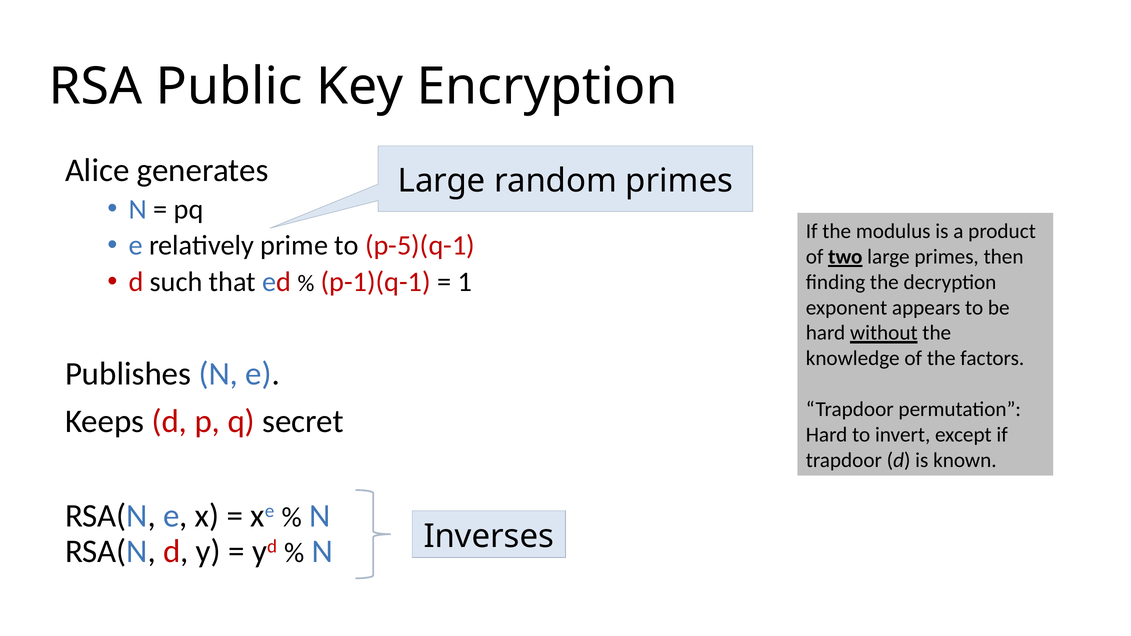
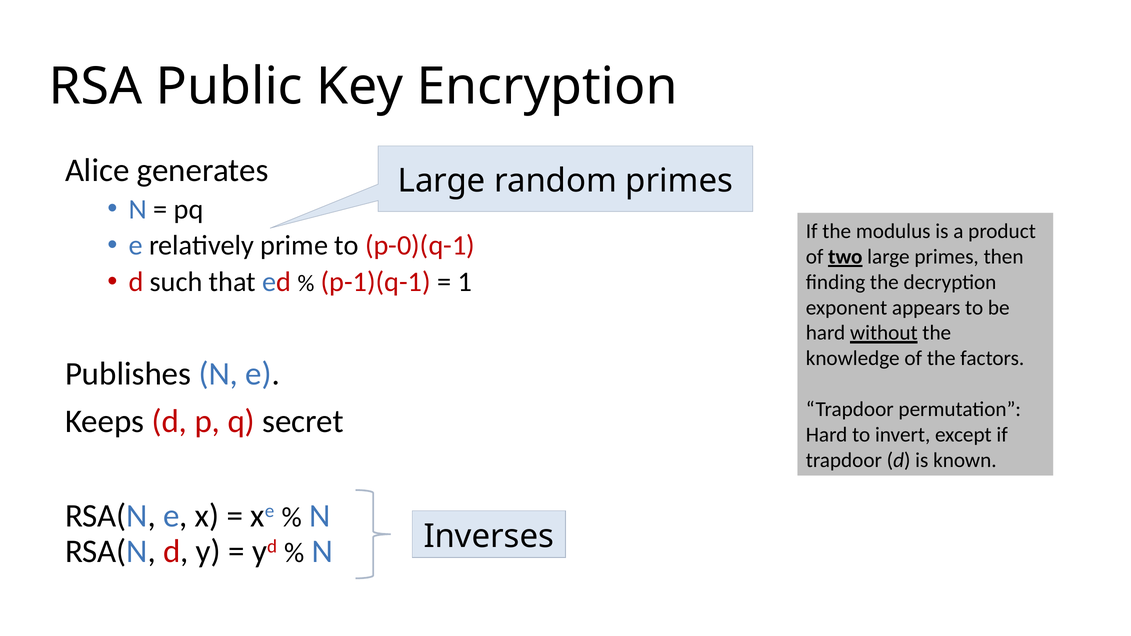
p-5)(q-1: p-5)(q-1 -> p-0)(q-1
